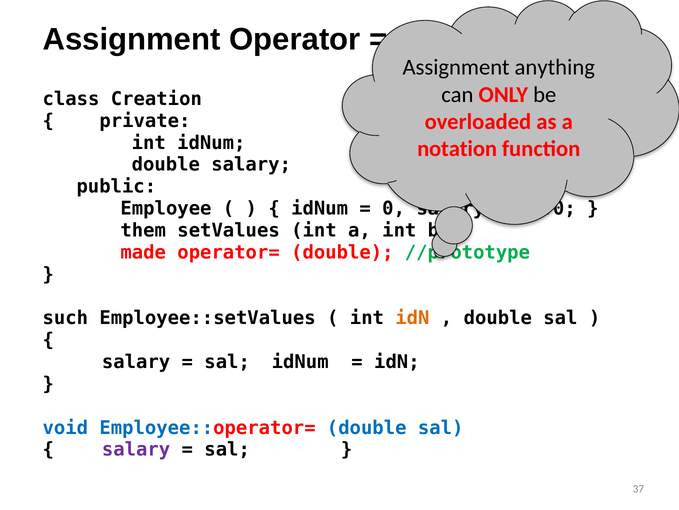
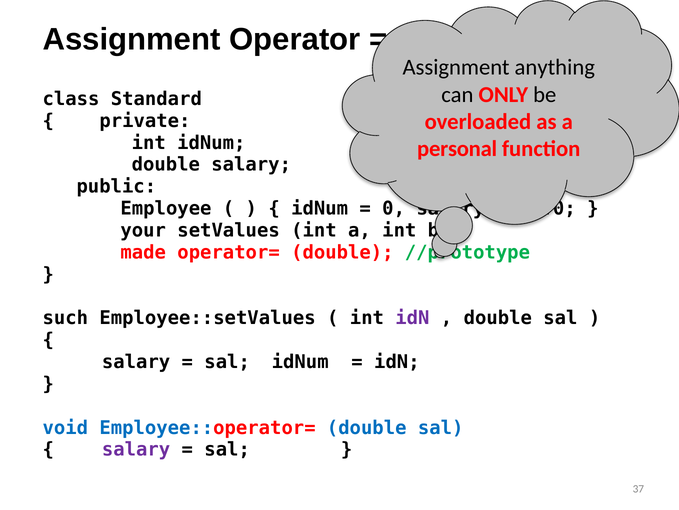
Creation: Creation -> Standard
notation: notation -> personal
them: them -> your
idN at (412, 318) colour: orange -> purple
